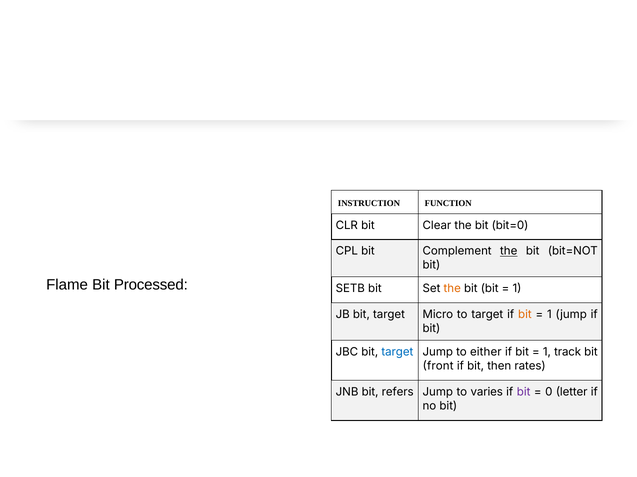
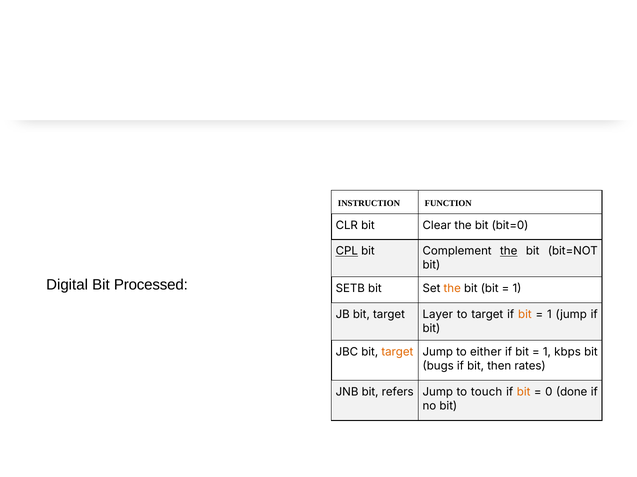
CPL underline: none -> present
Flame: Flame -> Digital
Micro: Micro -> Layer
target at (397, 352) colour: blue -> orange
track: track -> kbps
front: front -> bugs
varies: varies -> touch
bit at (524, 393) colour: purple -> orange
letter: letter -> done
